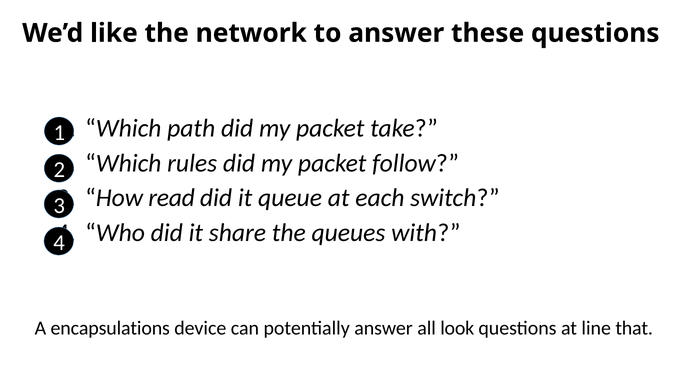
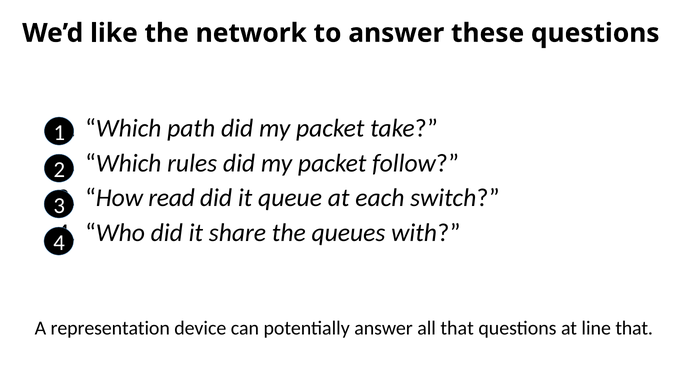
encapsulations: encapsulations -> representation
all look: look -> that
